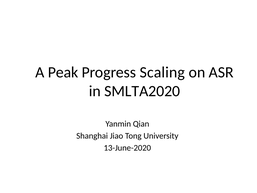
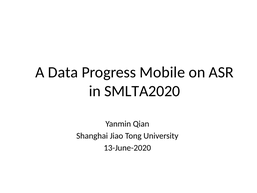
Peak: Peak -> Data
Scaling: Scaling -> Mobile
